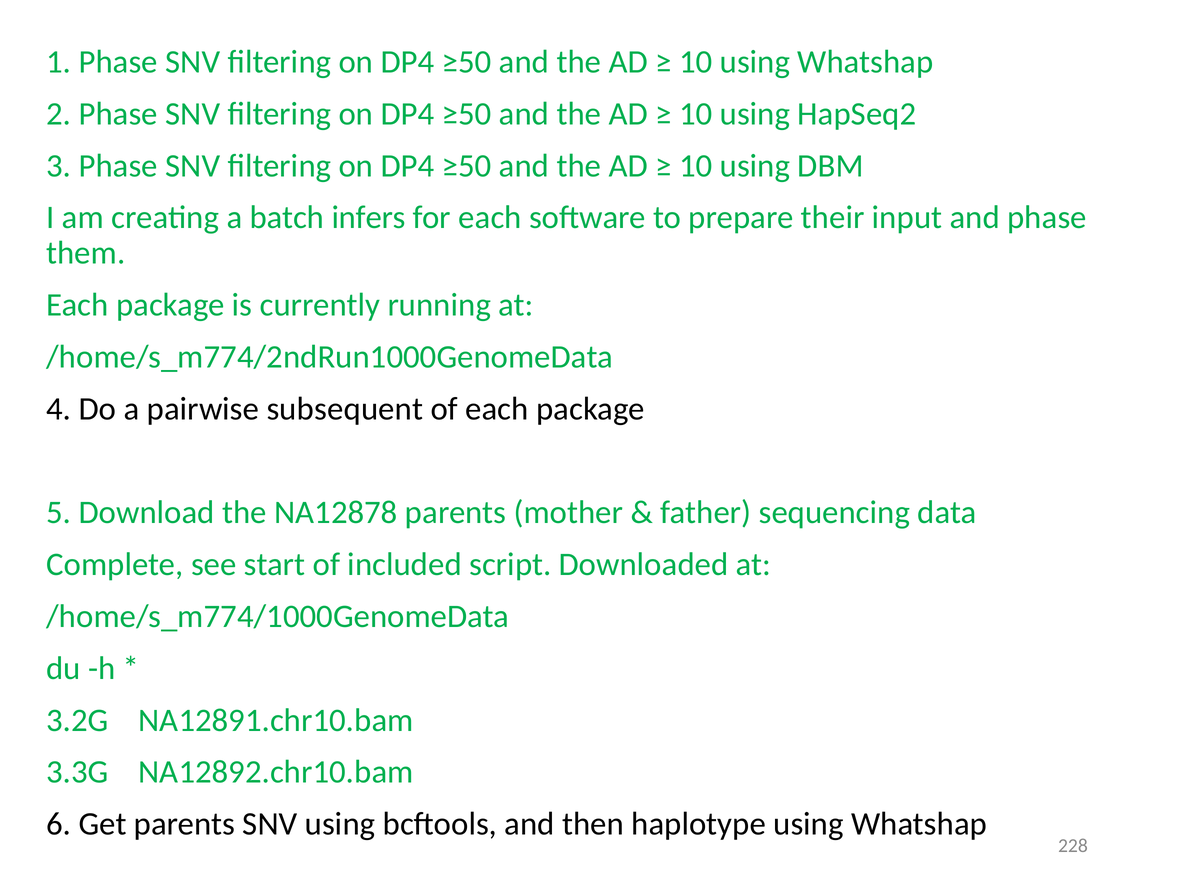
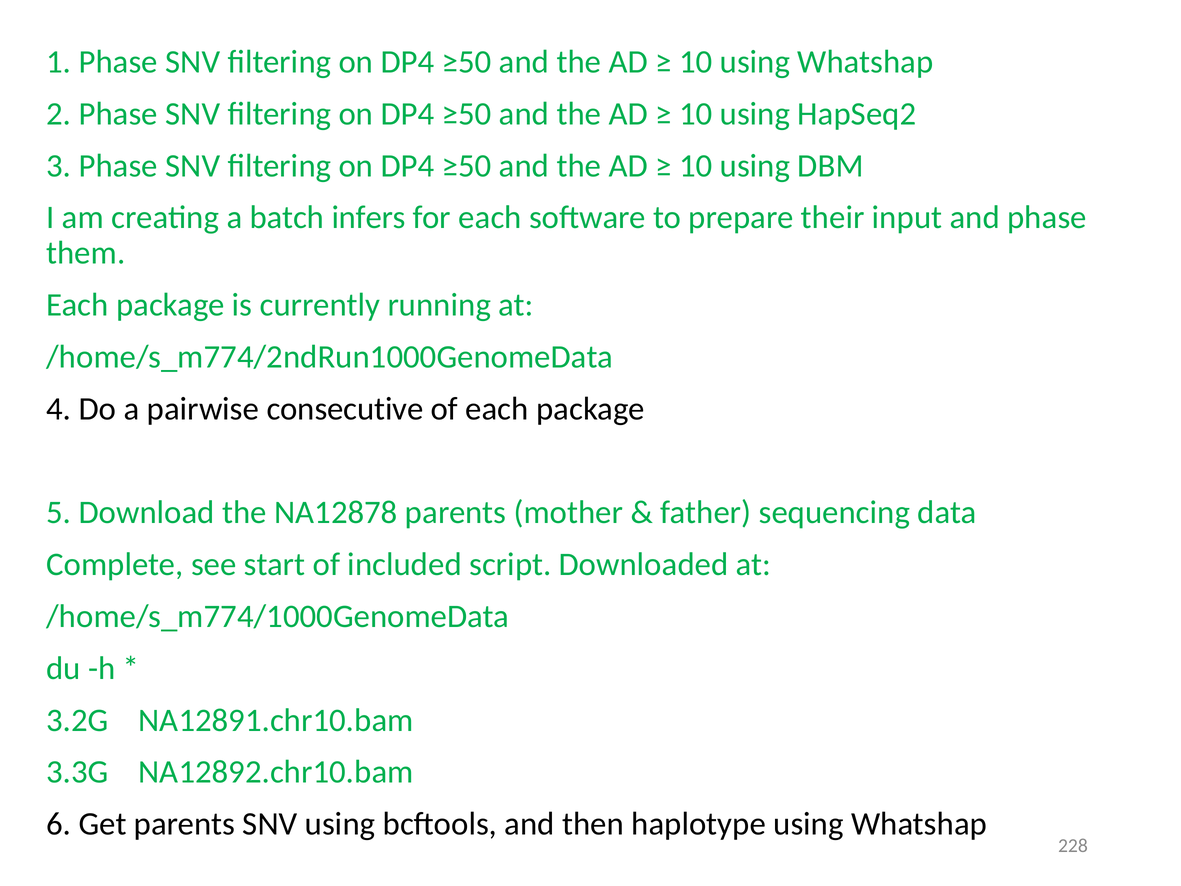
subsequent: subsequent -> consecutive
